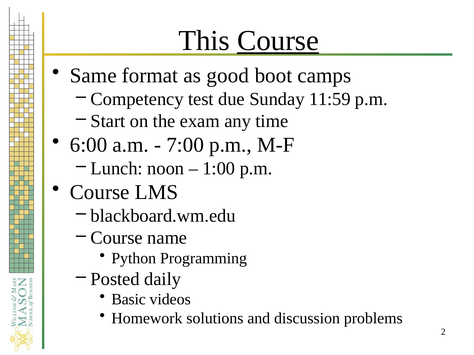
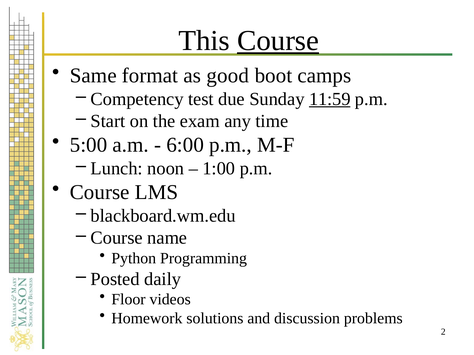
11:59 underline: none -> present
6:00: 6:00 -> 5:00
7:00: 7:00 -> 6:00
Basic: Basic -> Floor
